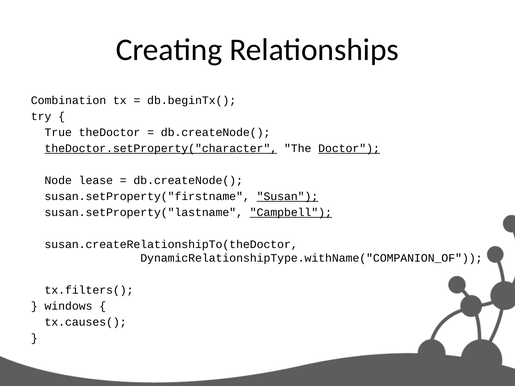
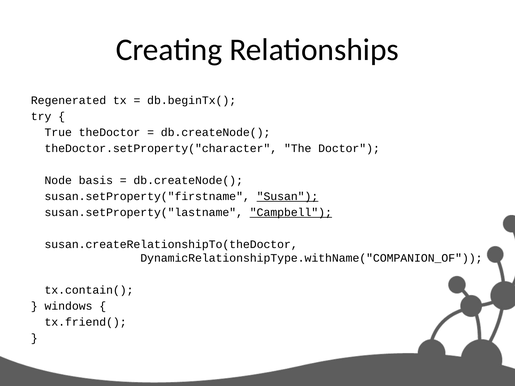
Combination: Combination -> Regenerated
theDoctor.setProperty("character underline: present -> none
Doctor underline: present -> none
lease: lease -> basis
tx.filters(: tx.filters( -> tx.contain(
tx.causes(: tx.causes( -> tx.friend(
